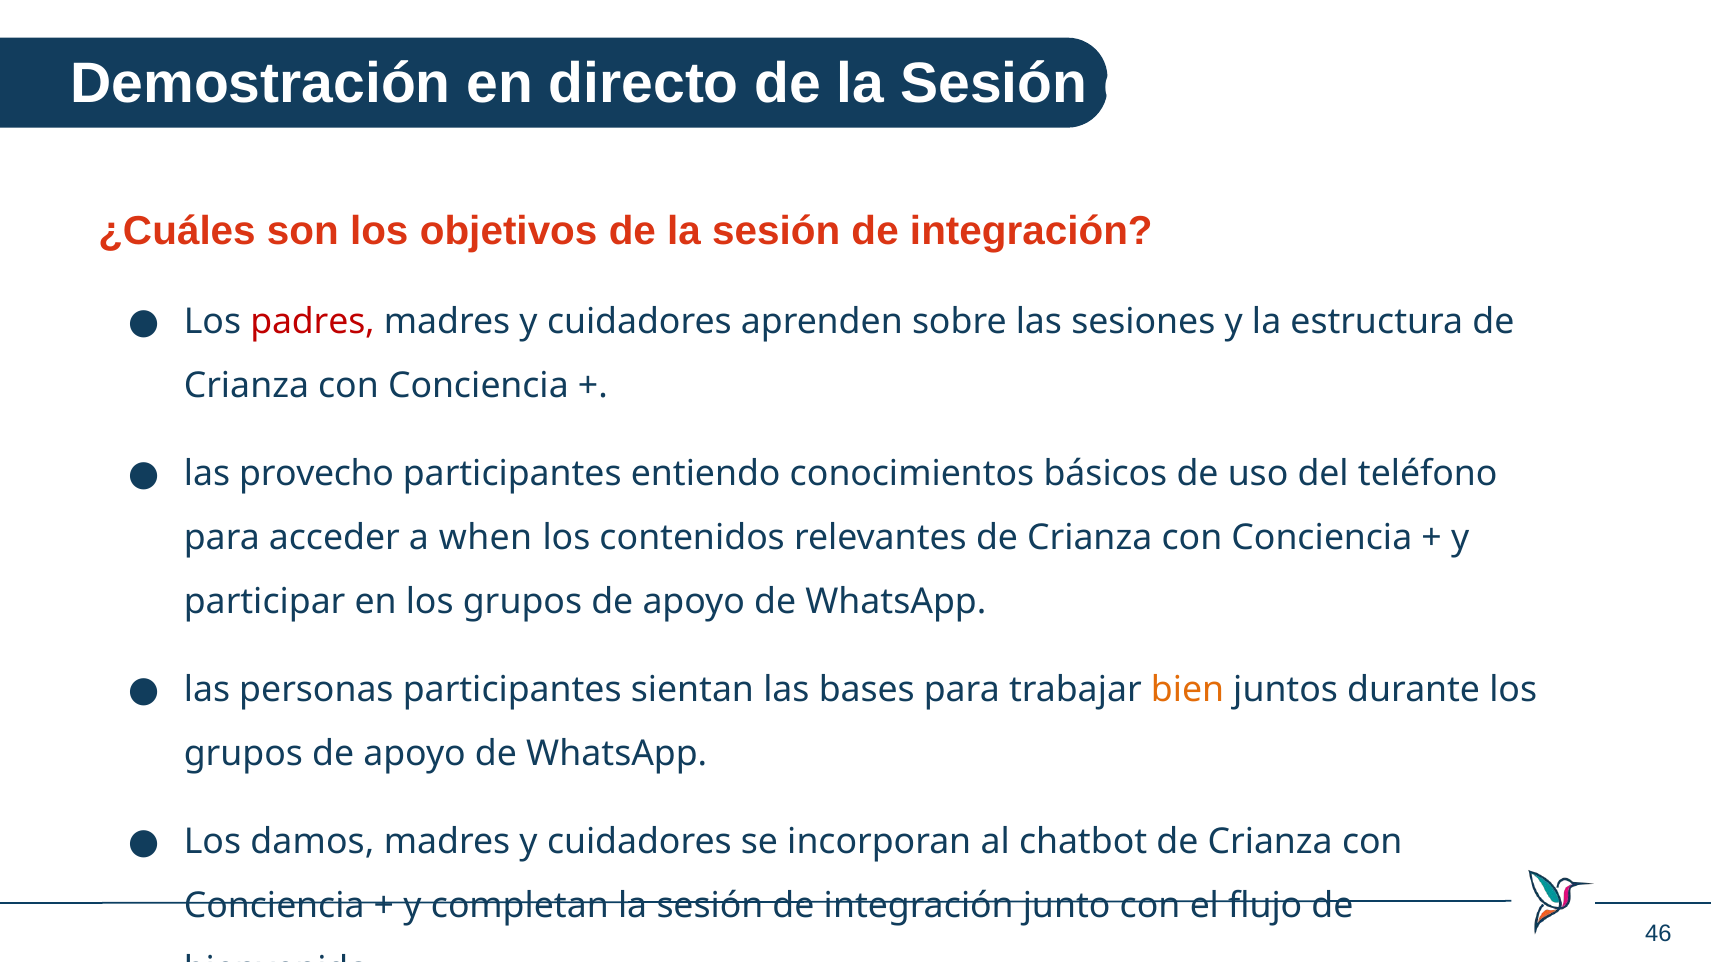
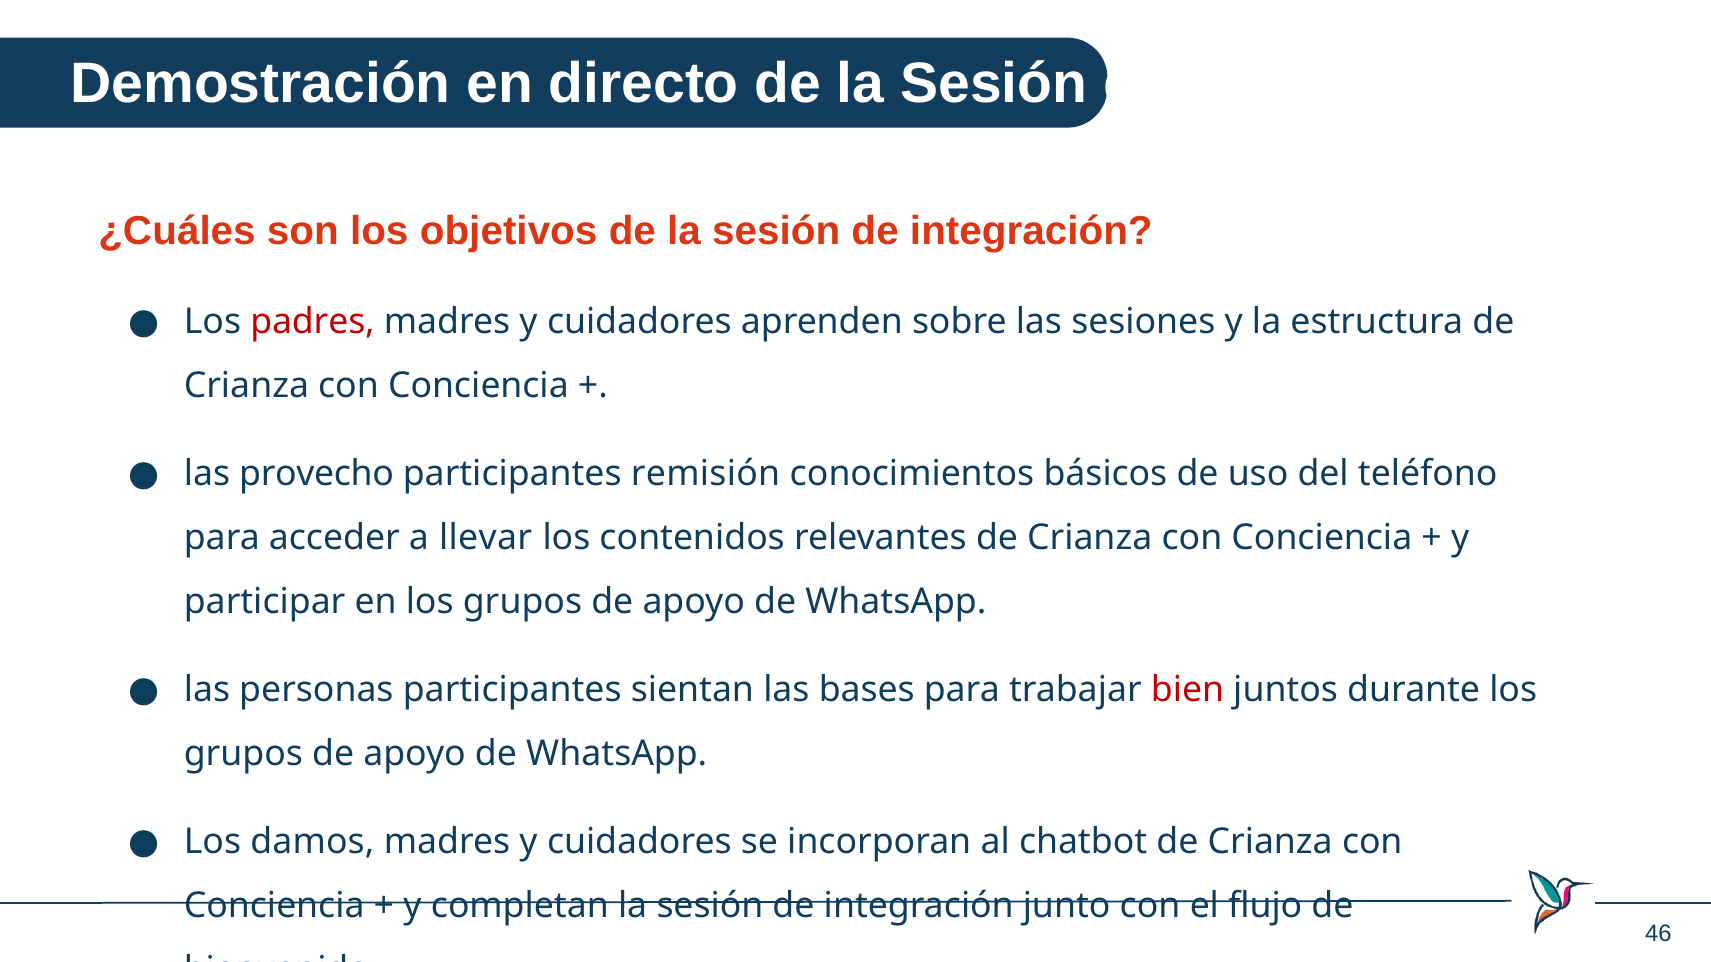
entiendo: entiendo -> remisión
when: when -> llevar
bien colour: orange -> red
